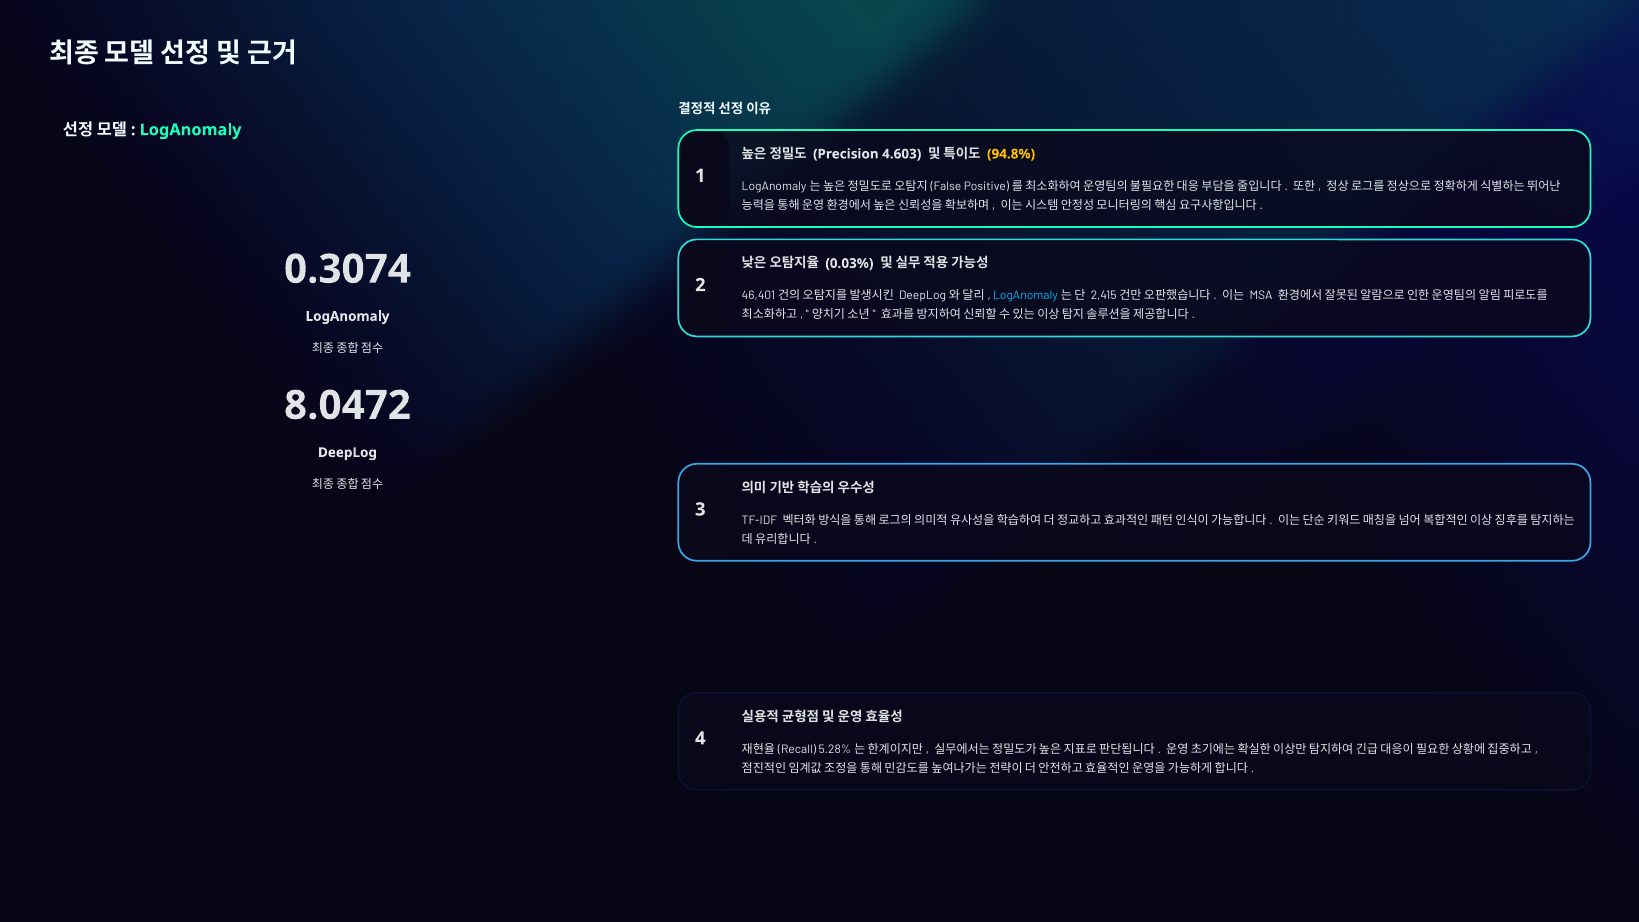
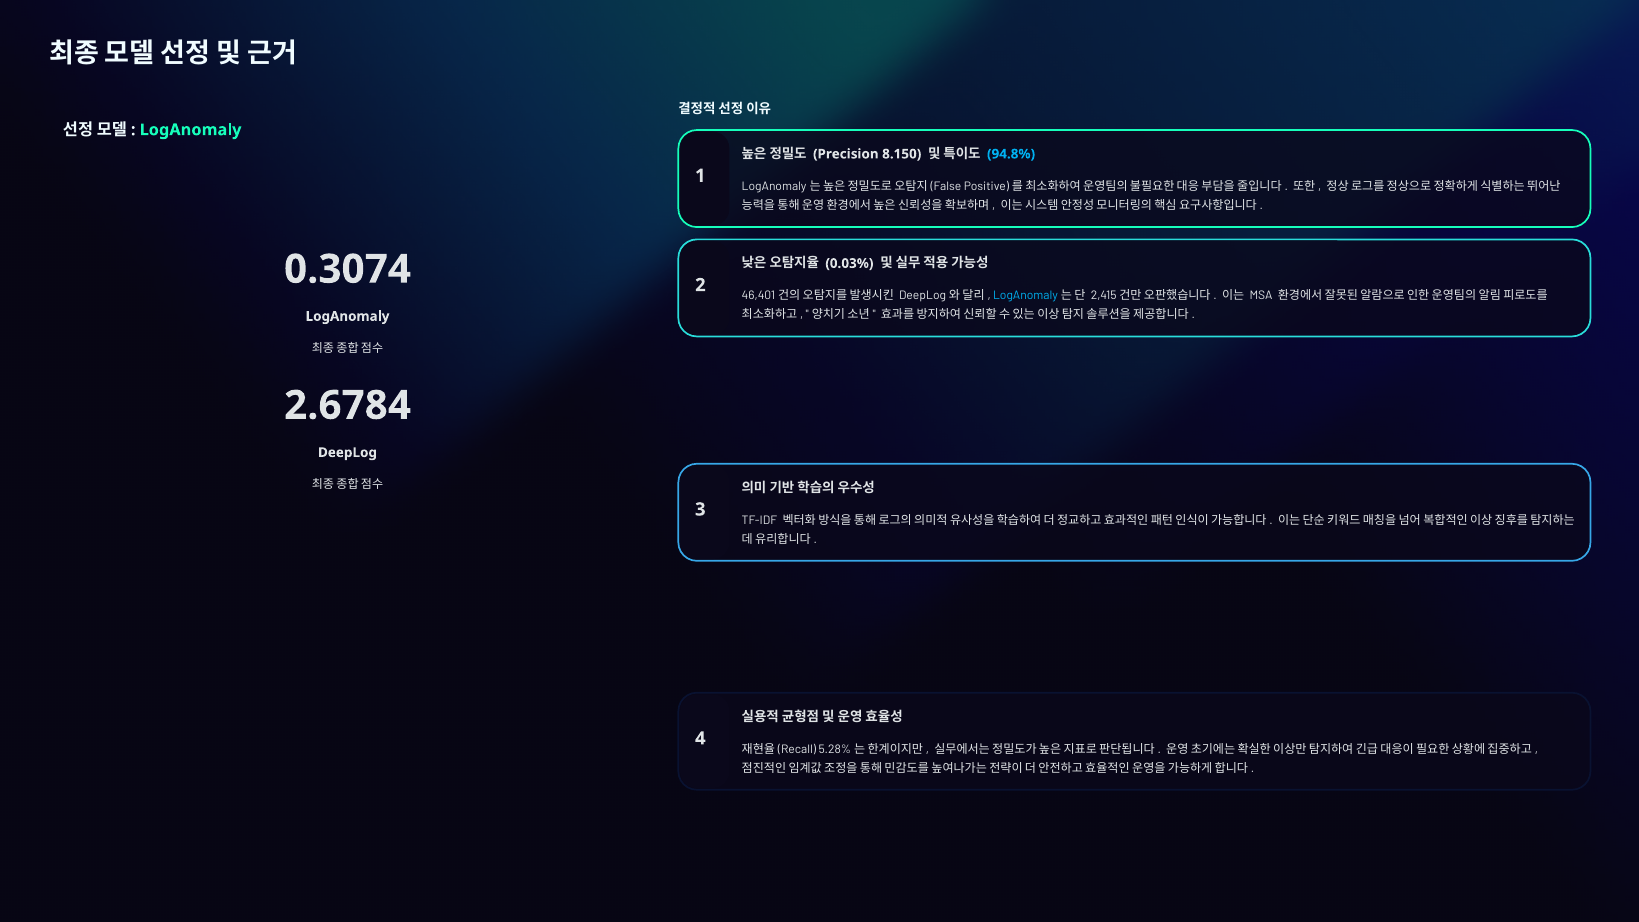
4.603: 4.603 -> 8.150
94.8% colour: yellow -> light blue
8.0472: 8.0472 -> 2.6784
